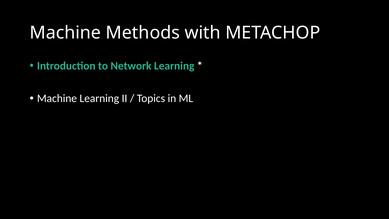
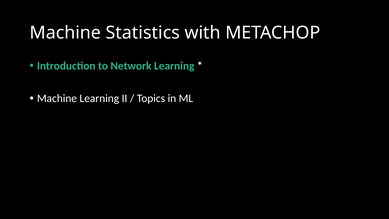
Methods: Methods -> Statistics
